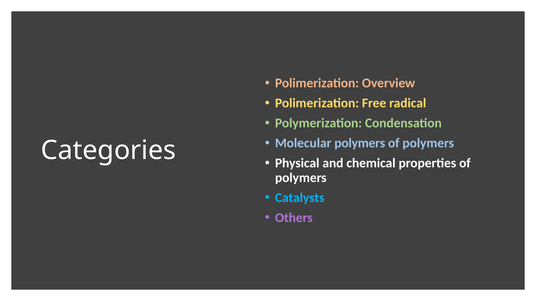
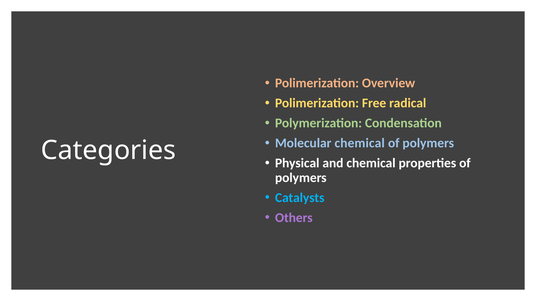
Molecular polymers: polymers -> chemical
